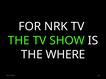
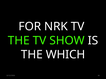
WHERE: WHERE -> WHICH
